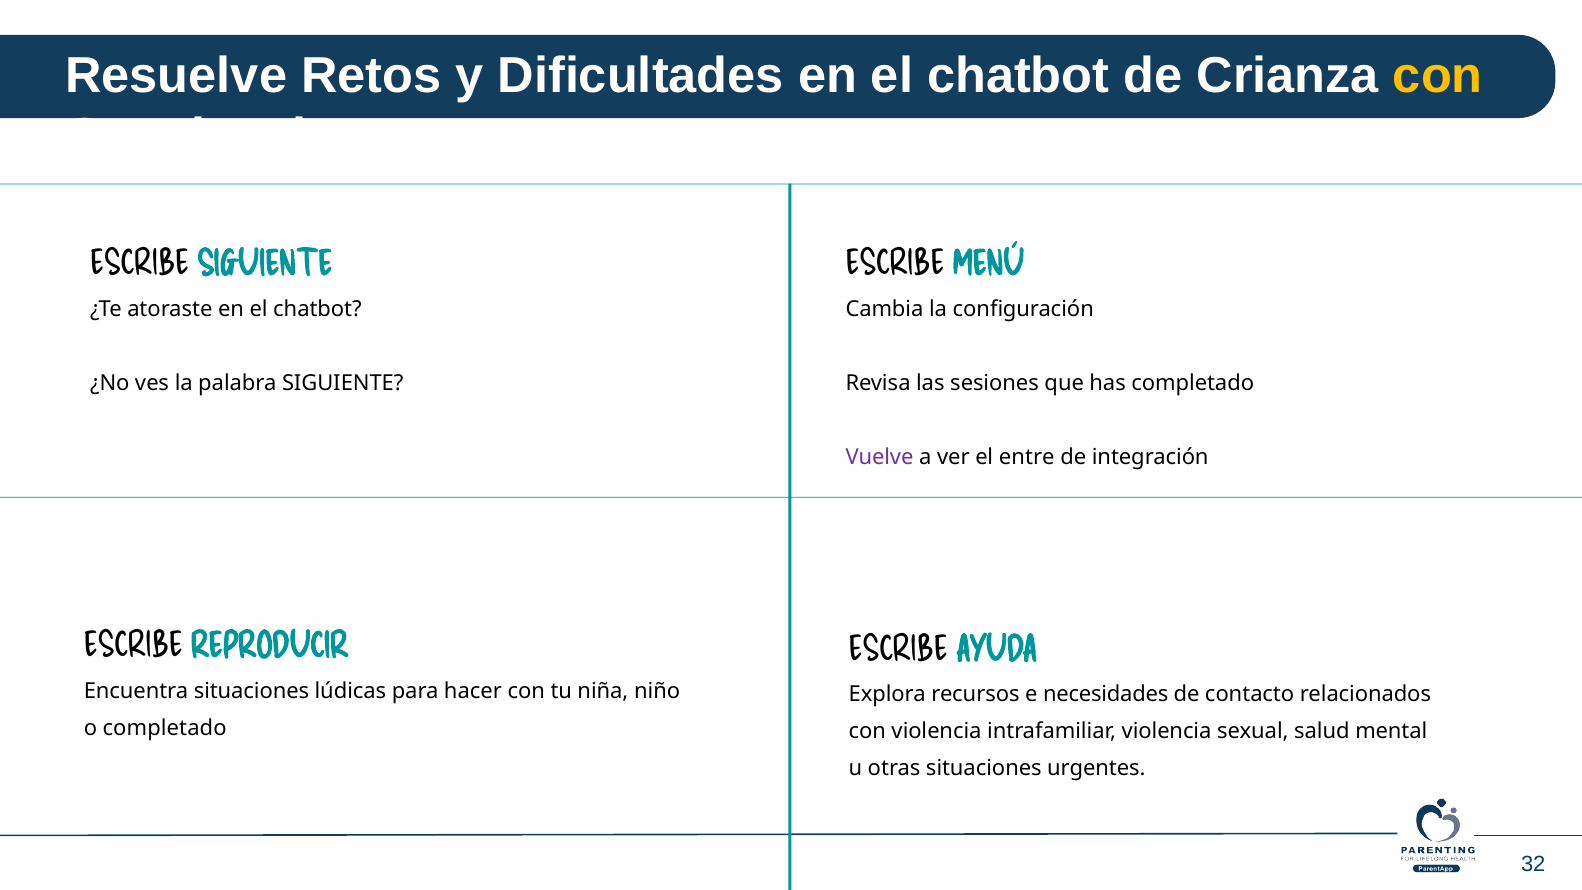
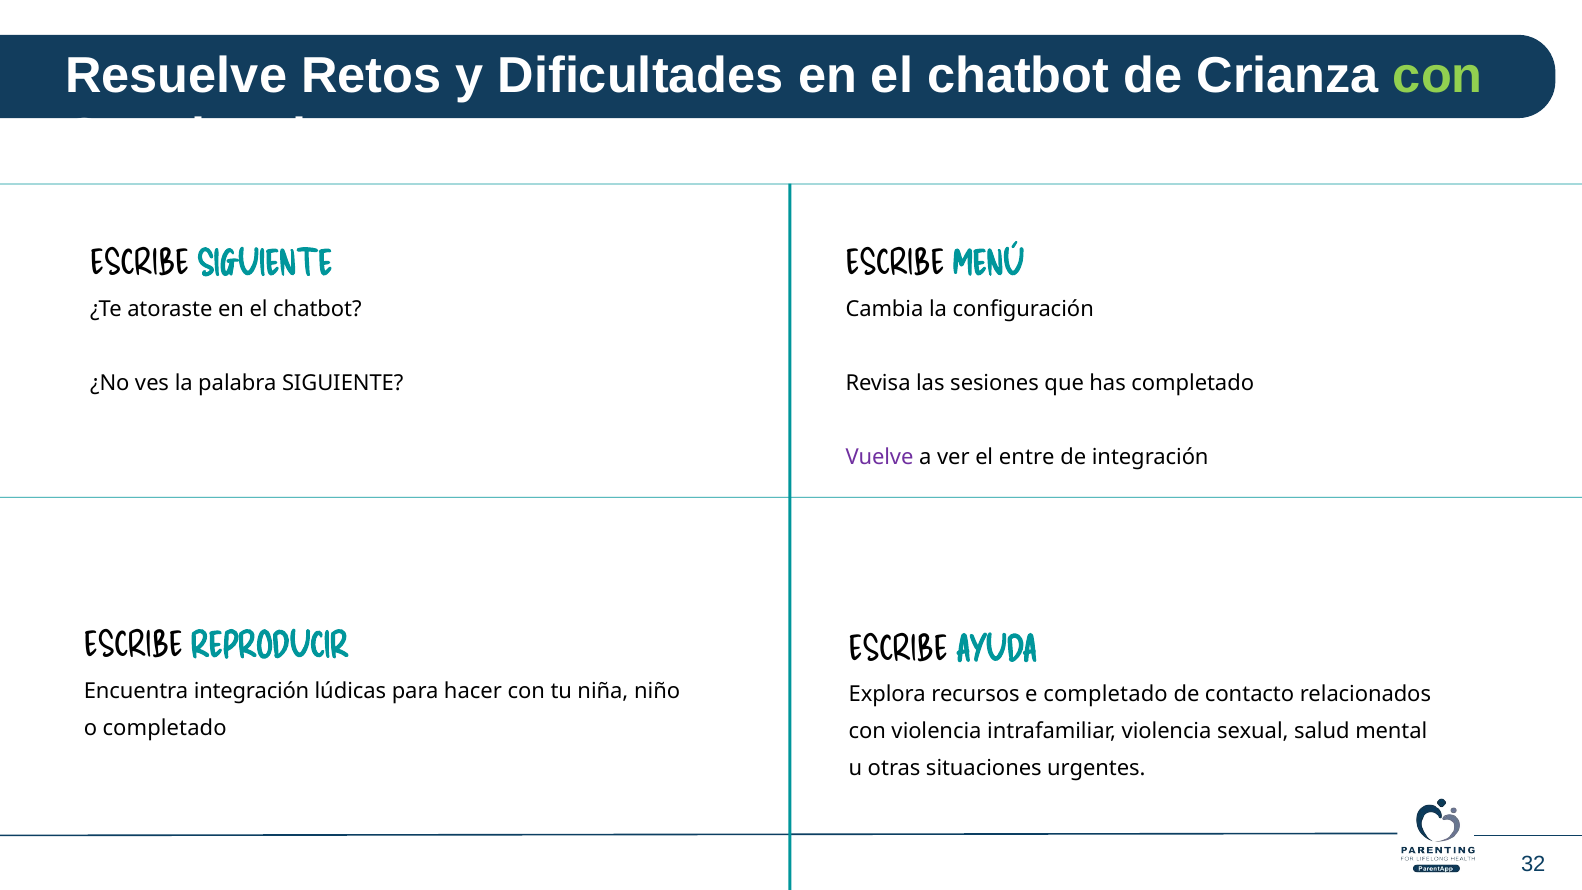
con at (1438, 76) colour: yellow -> light green
Encuentra situaciones: situaciones -> integración
e necesidades: necesidades -> completado
